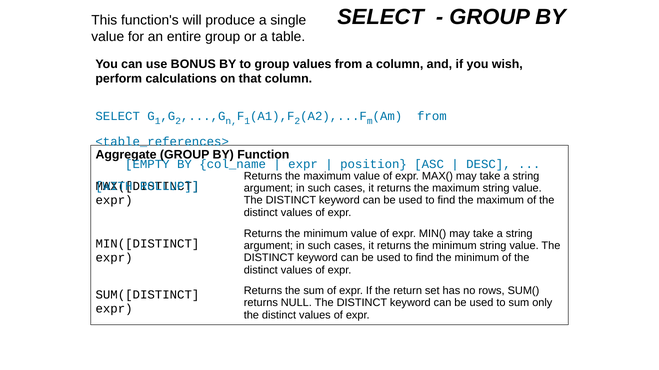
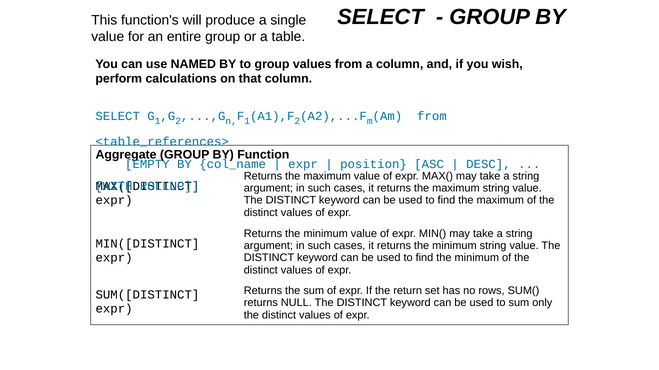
BONUS: BONUS -> NAMED
